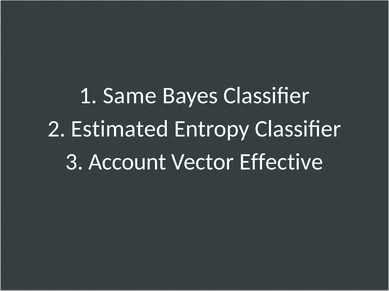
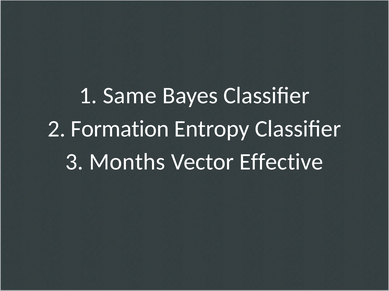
Estimated: Estimated -> Formation
Account: Account -> Months
